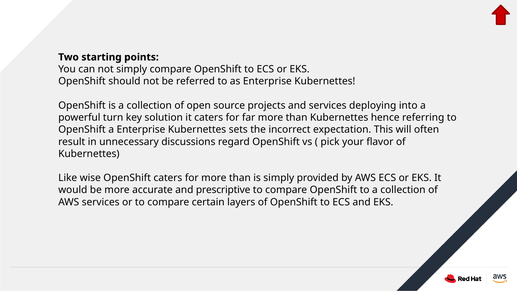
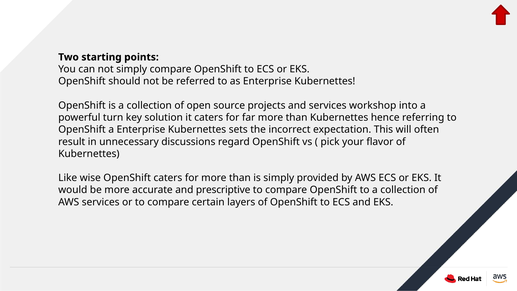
deploying: deploying -> workshop
